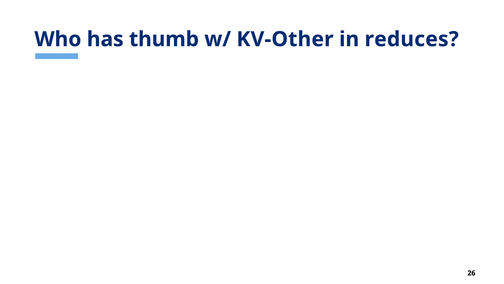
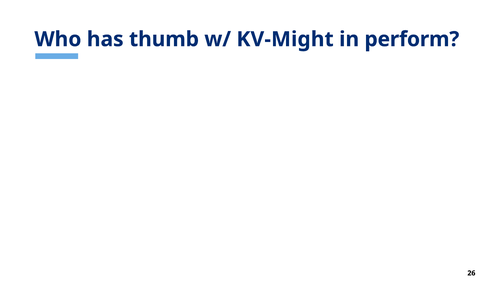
KV-Other: KV-Other -> KV-Might
reduces: reduces -> perform
